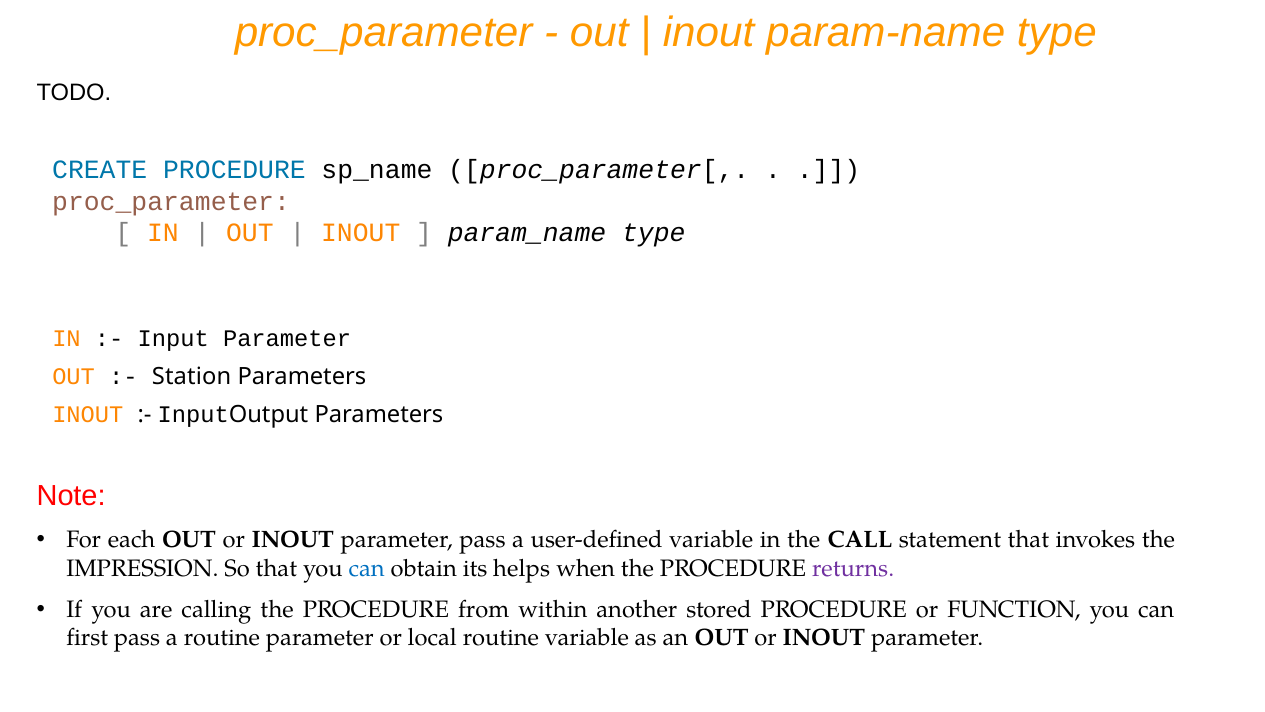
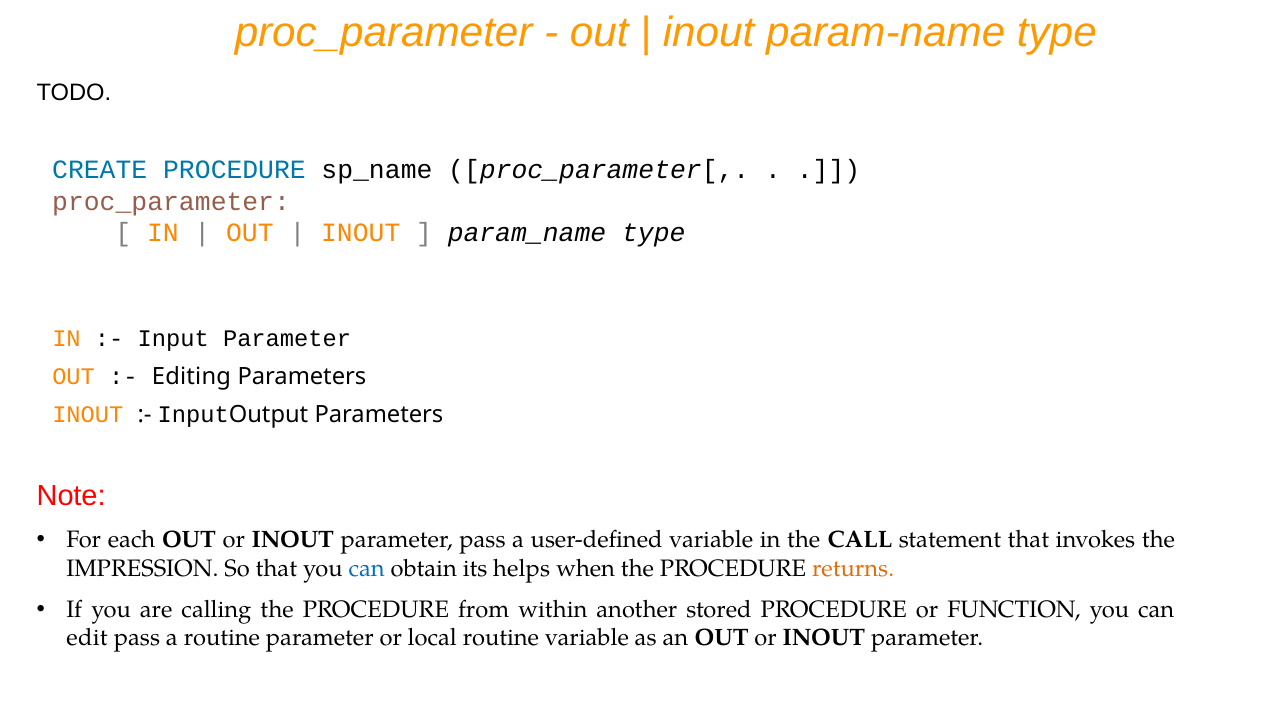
Station: Station -> Editing
returns colour: purple -> orange
first: first -> edit
